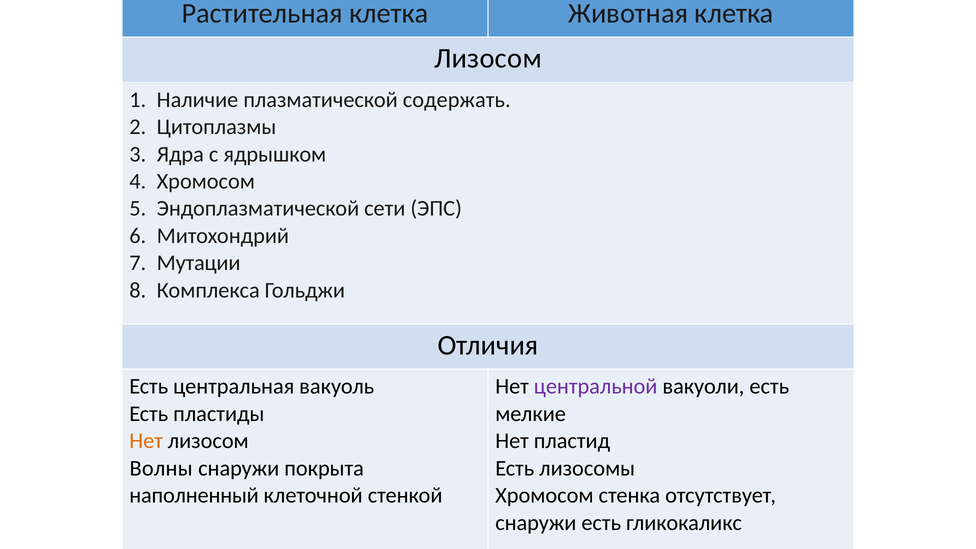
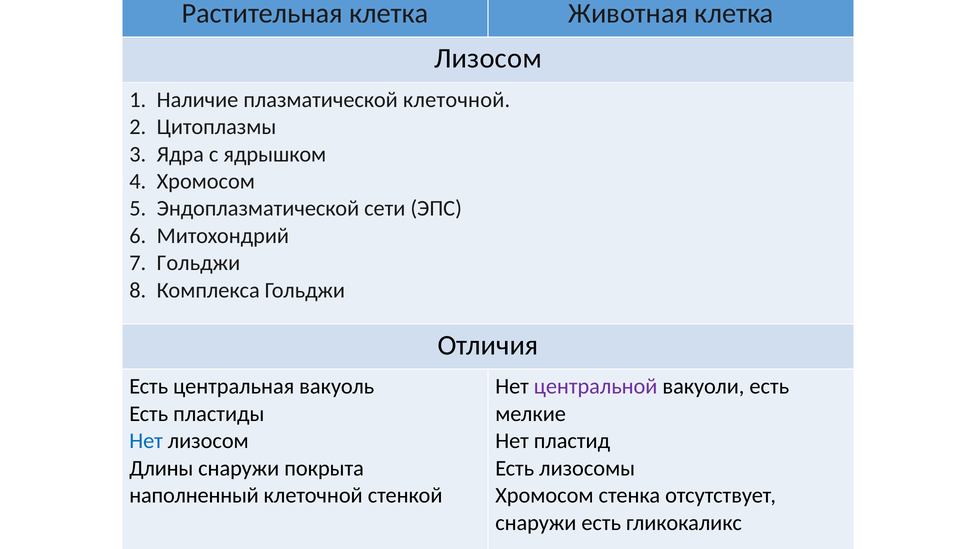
плазматической содержать: содержать -> клеточной
Мутации at (199, 263): Мутации -> Гольджи
Нет at (146, 441) colour: orange -> blue
Волны: Волны -> Длины
